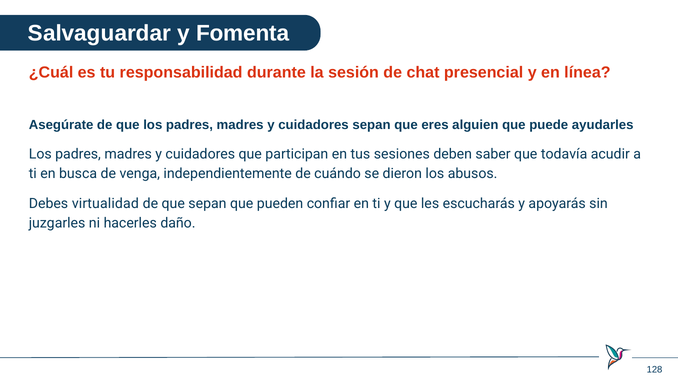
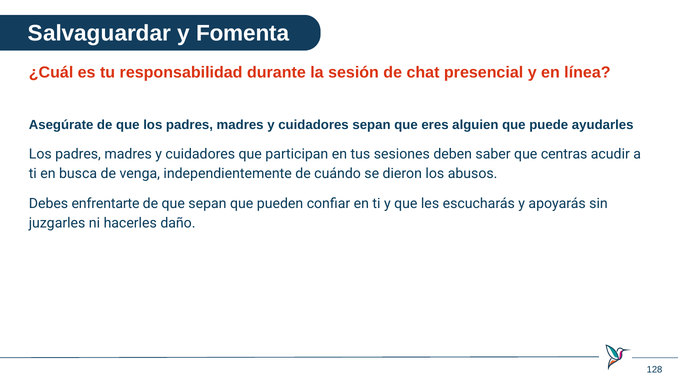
todavía: todavía -> centras
virtualidad: virtualidad -> enfrentarte
